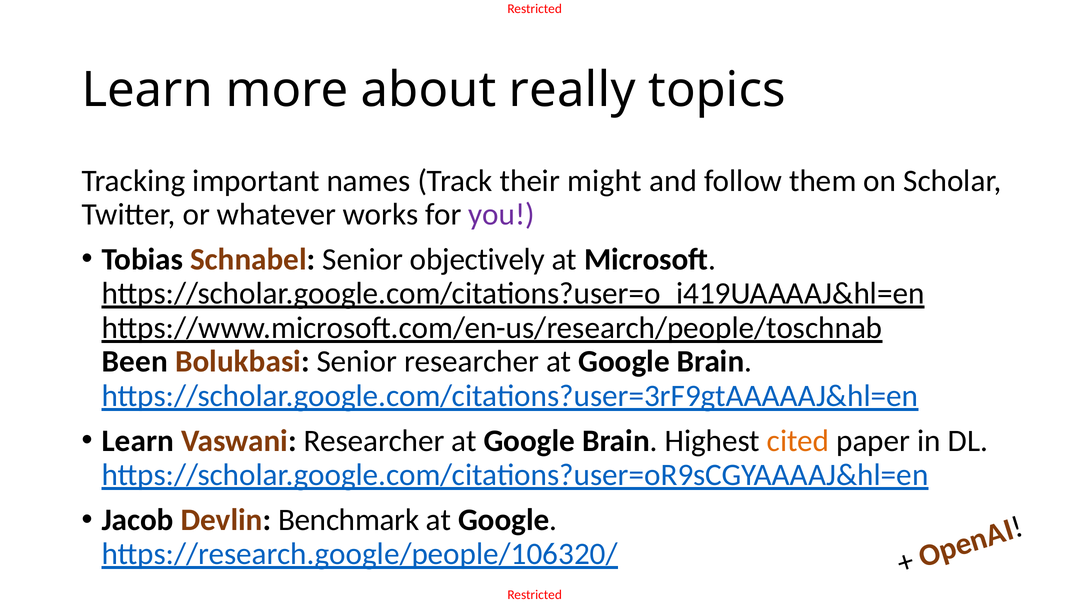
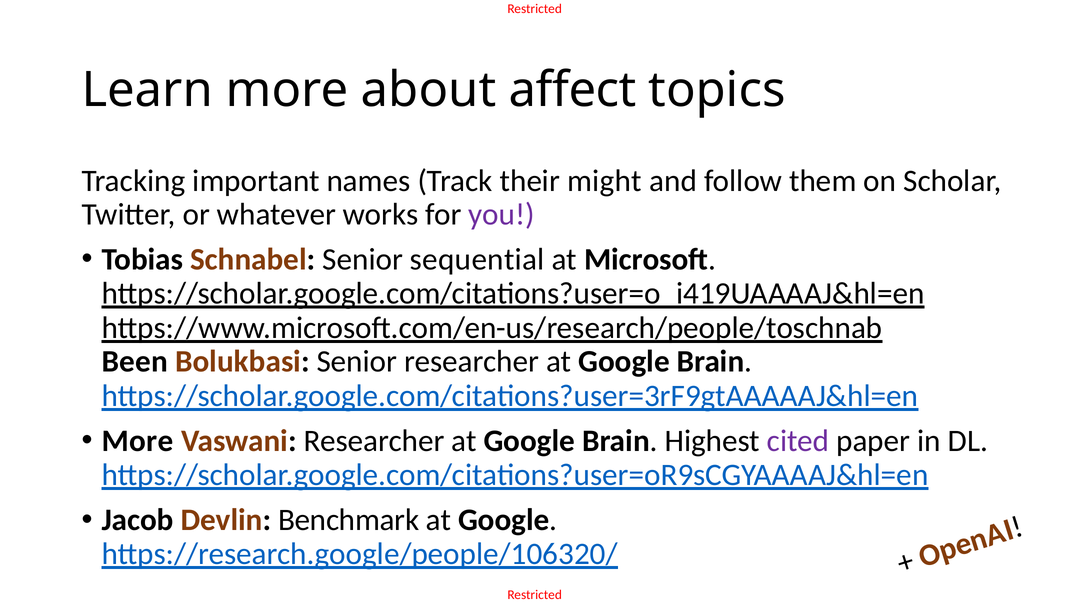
really: really -> affect
objectively: objectively -> sequential
Learn at (138, 441): Learn -> More
cited colour: orange -> purple
